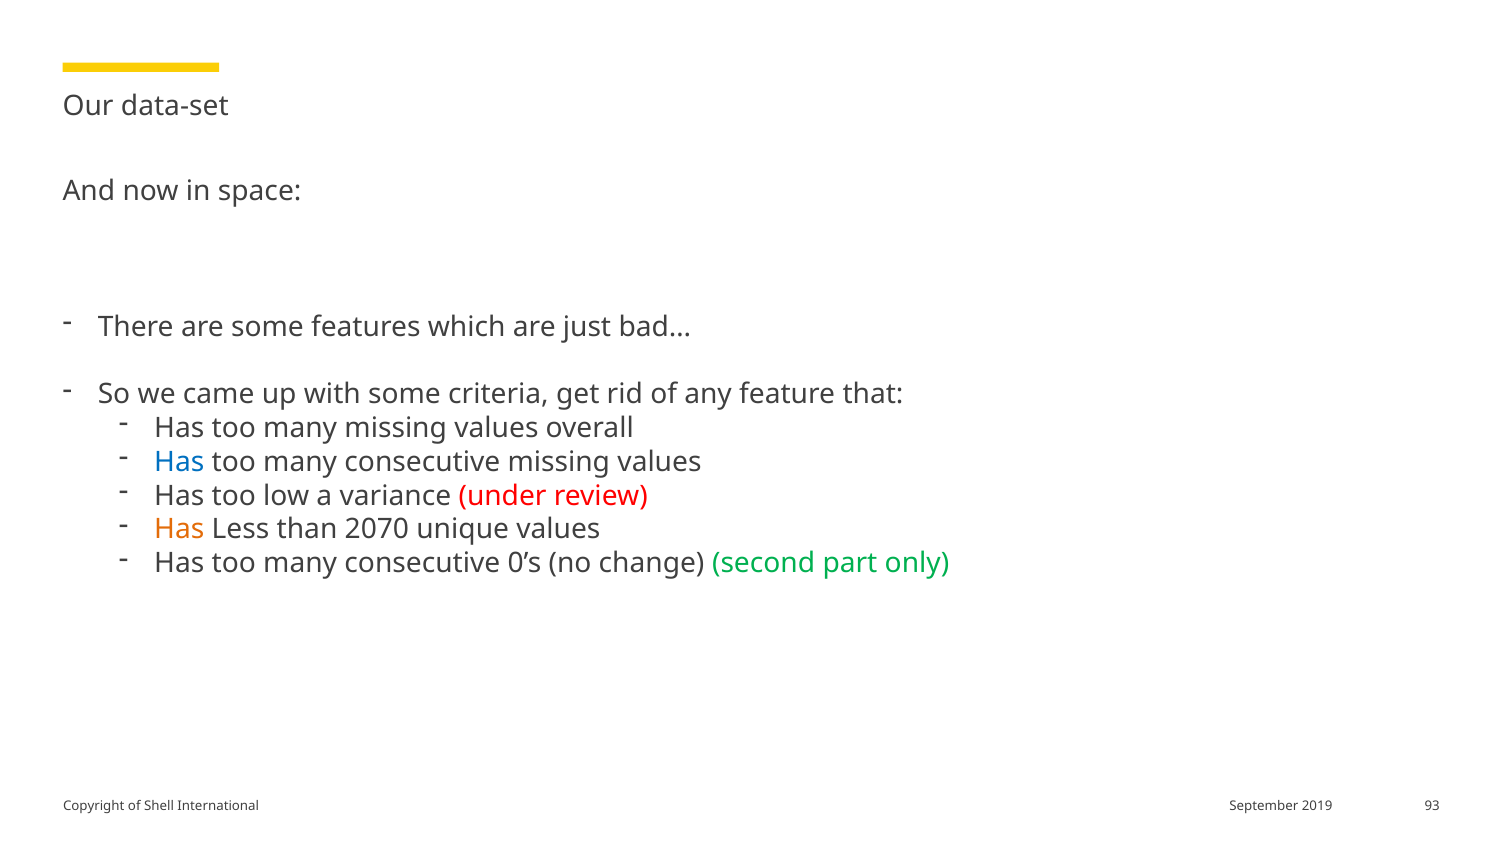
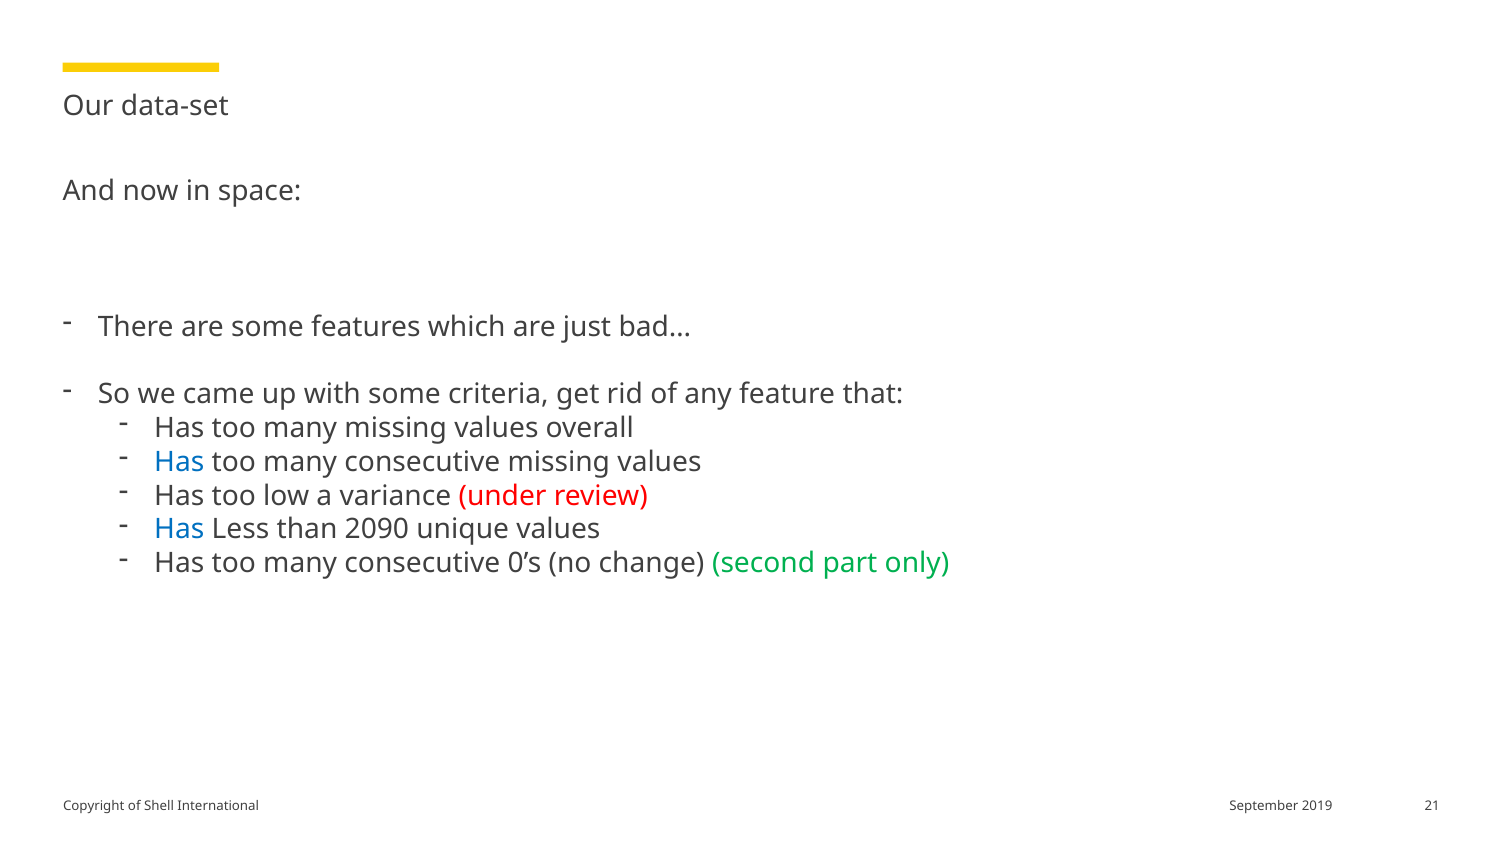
Has at (179, 530) colour: orange -> blue
2070: 2070 -> 2090
93: 93 -> 21
